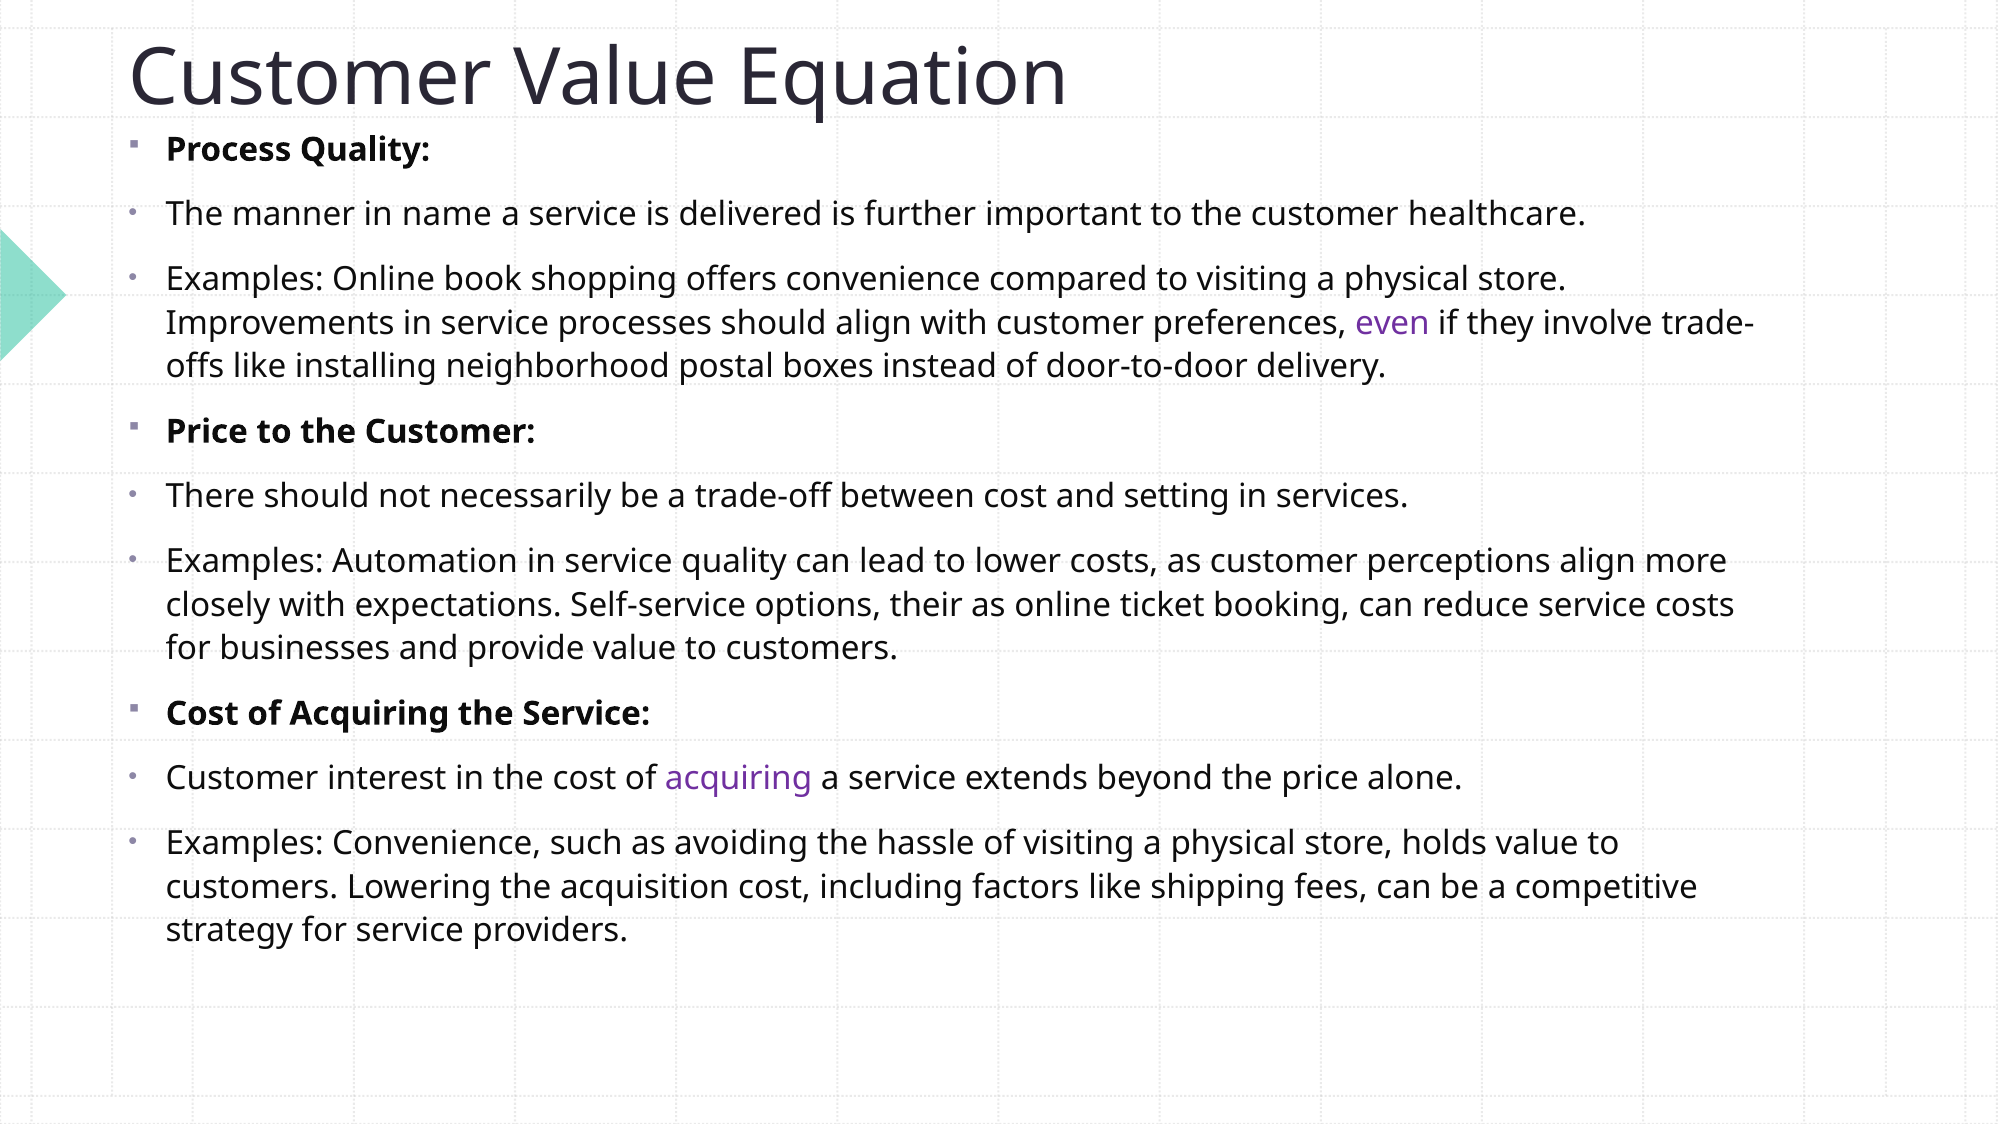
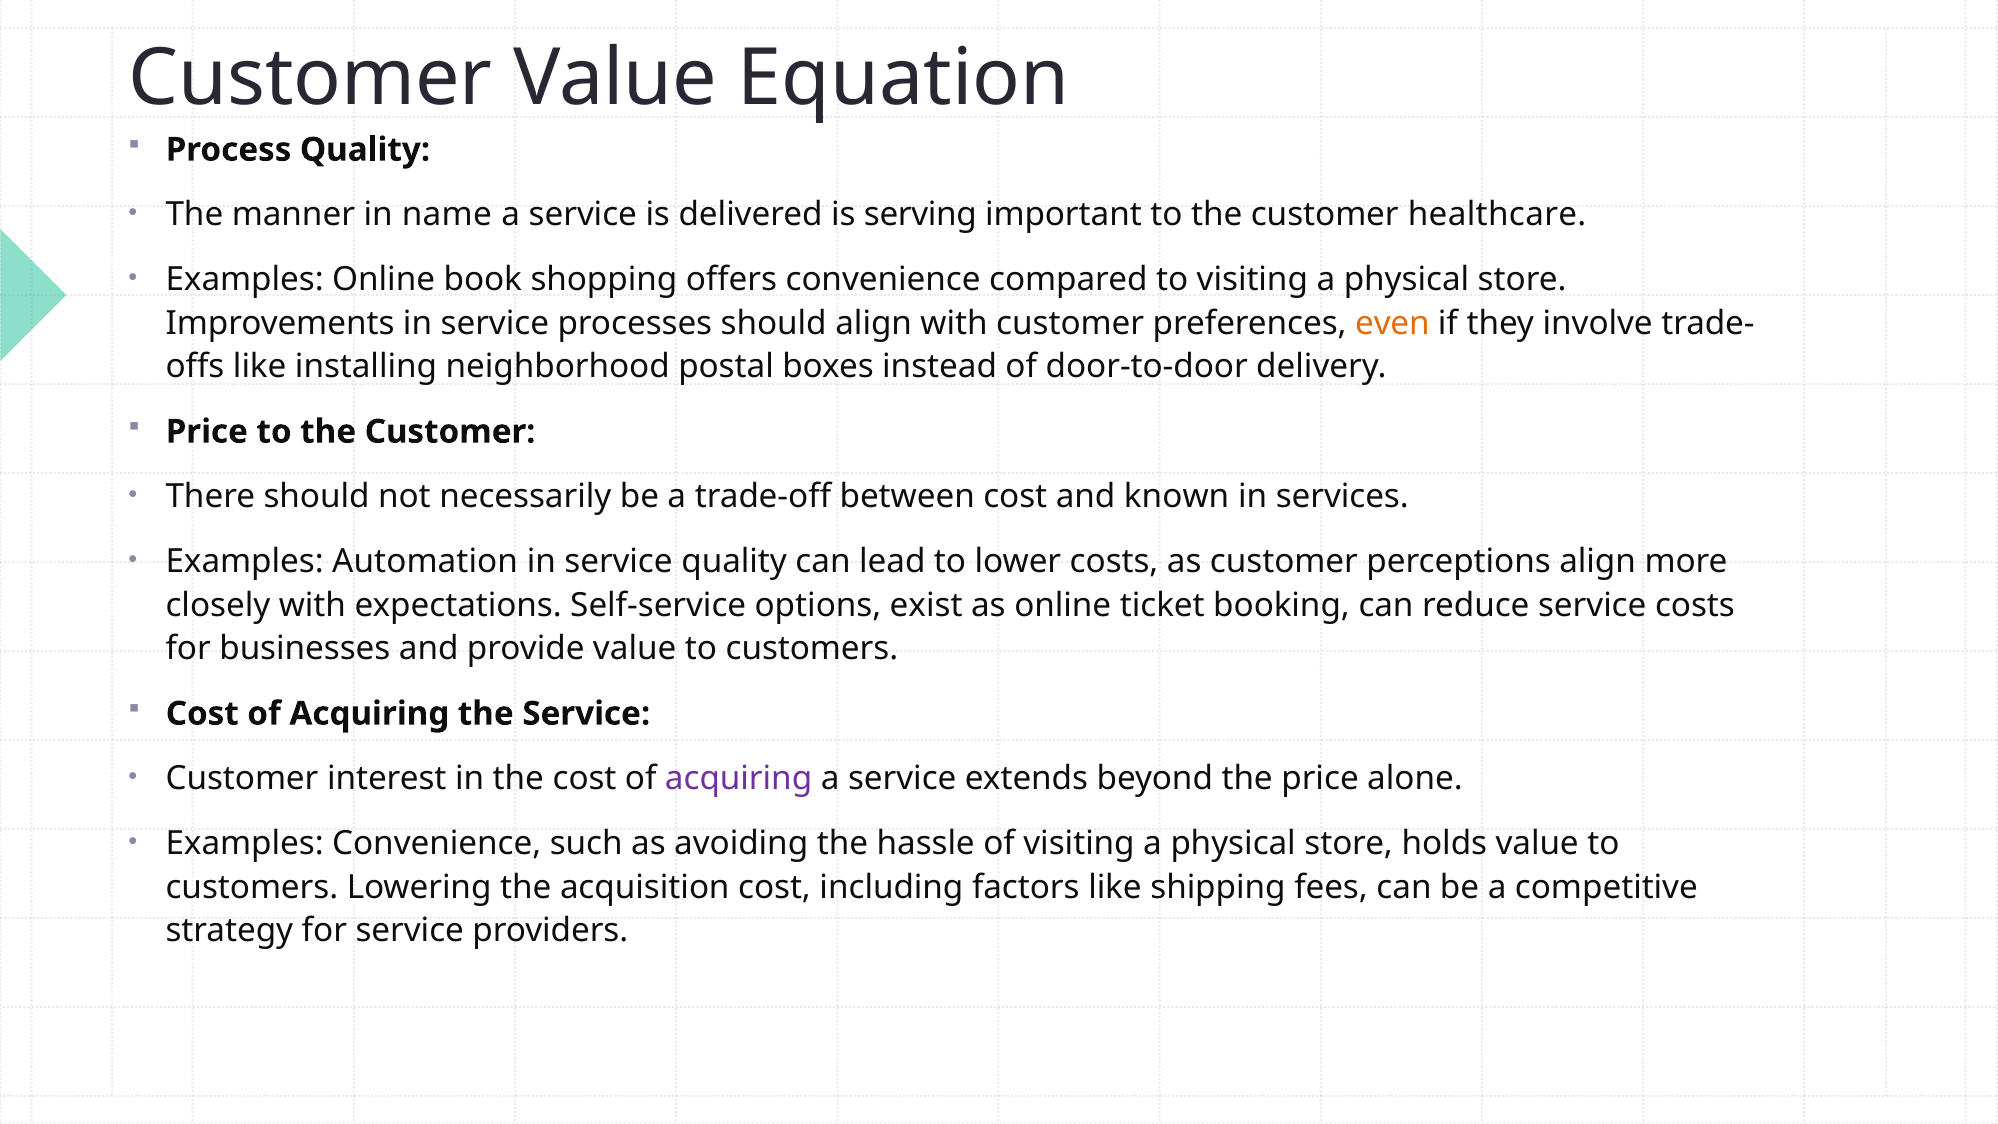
further: further -> serving
even colour: purple -> orange
setting: setting -> known
their: their -> exist
